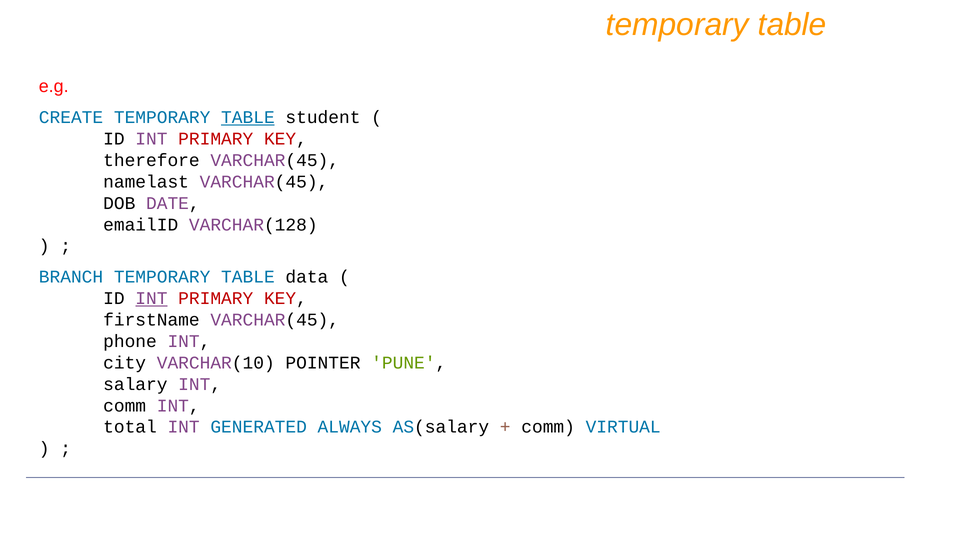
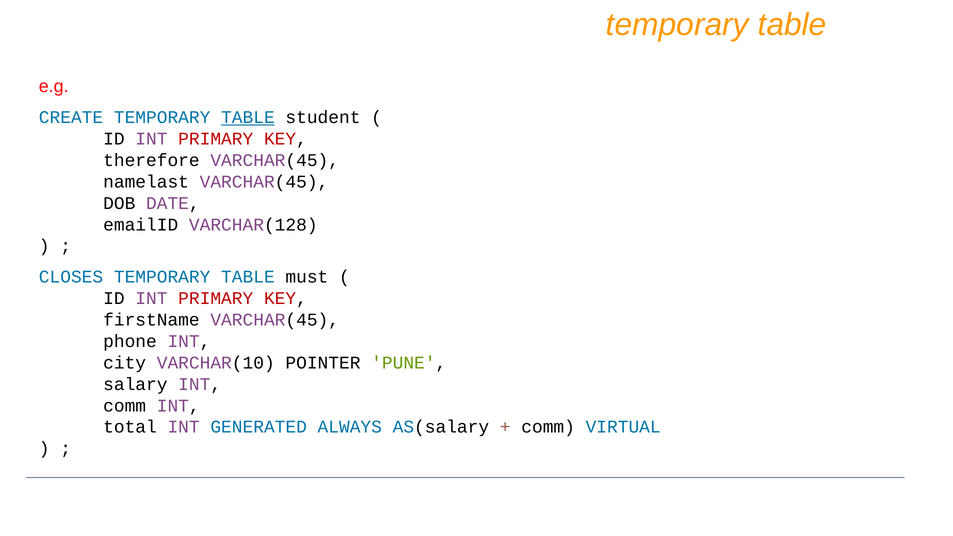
BRANCH: BRANCH -> CLOSES
data: data -> must
INT at (151, 298) underline: present -> none
